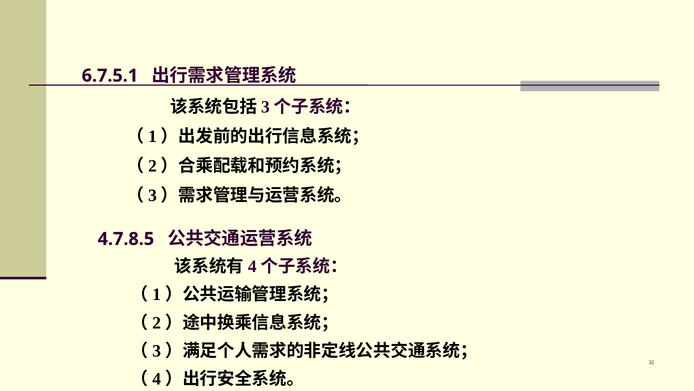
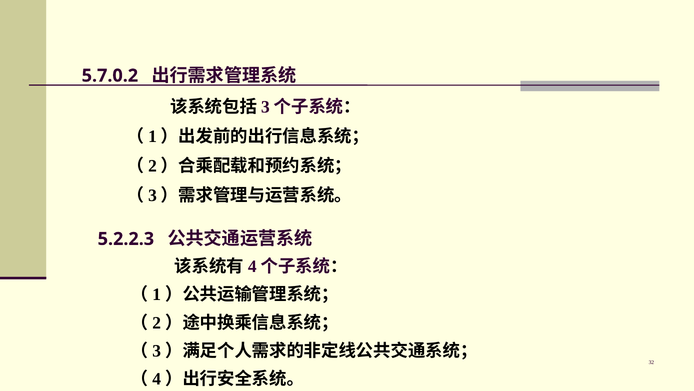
6.7.5.1: 6.7.5.1 -> 5.7.0.2
4.7.8.5: 4.7.8.5 -> 5.2.2.3
